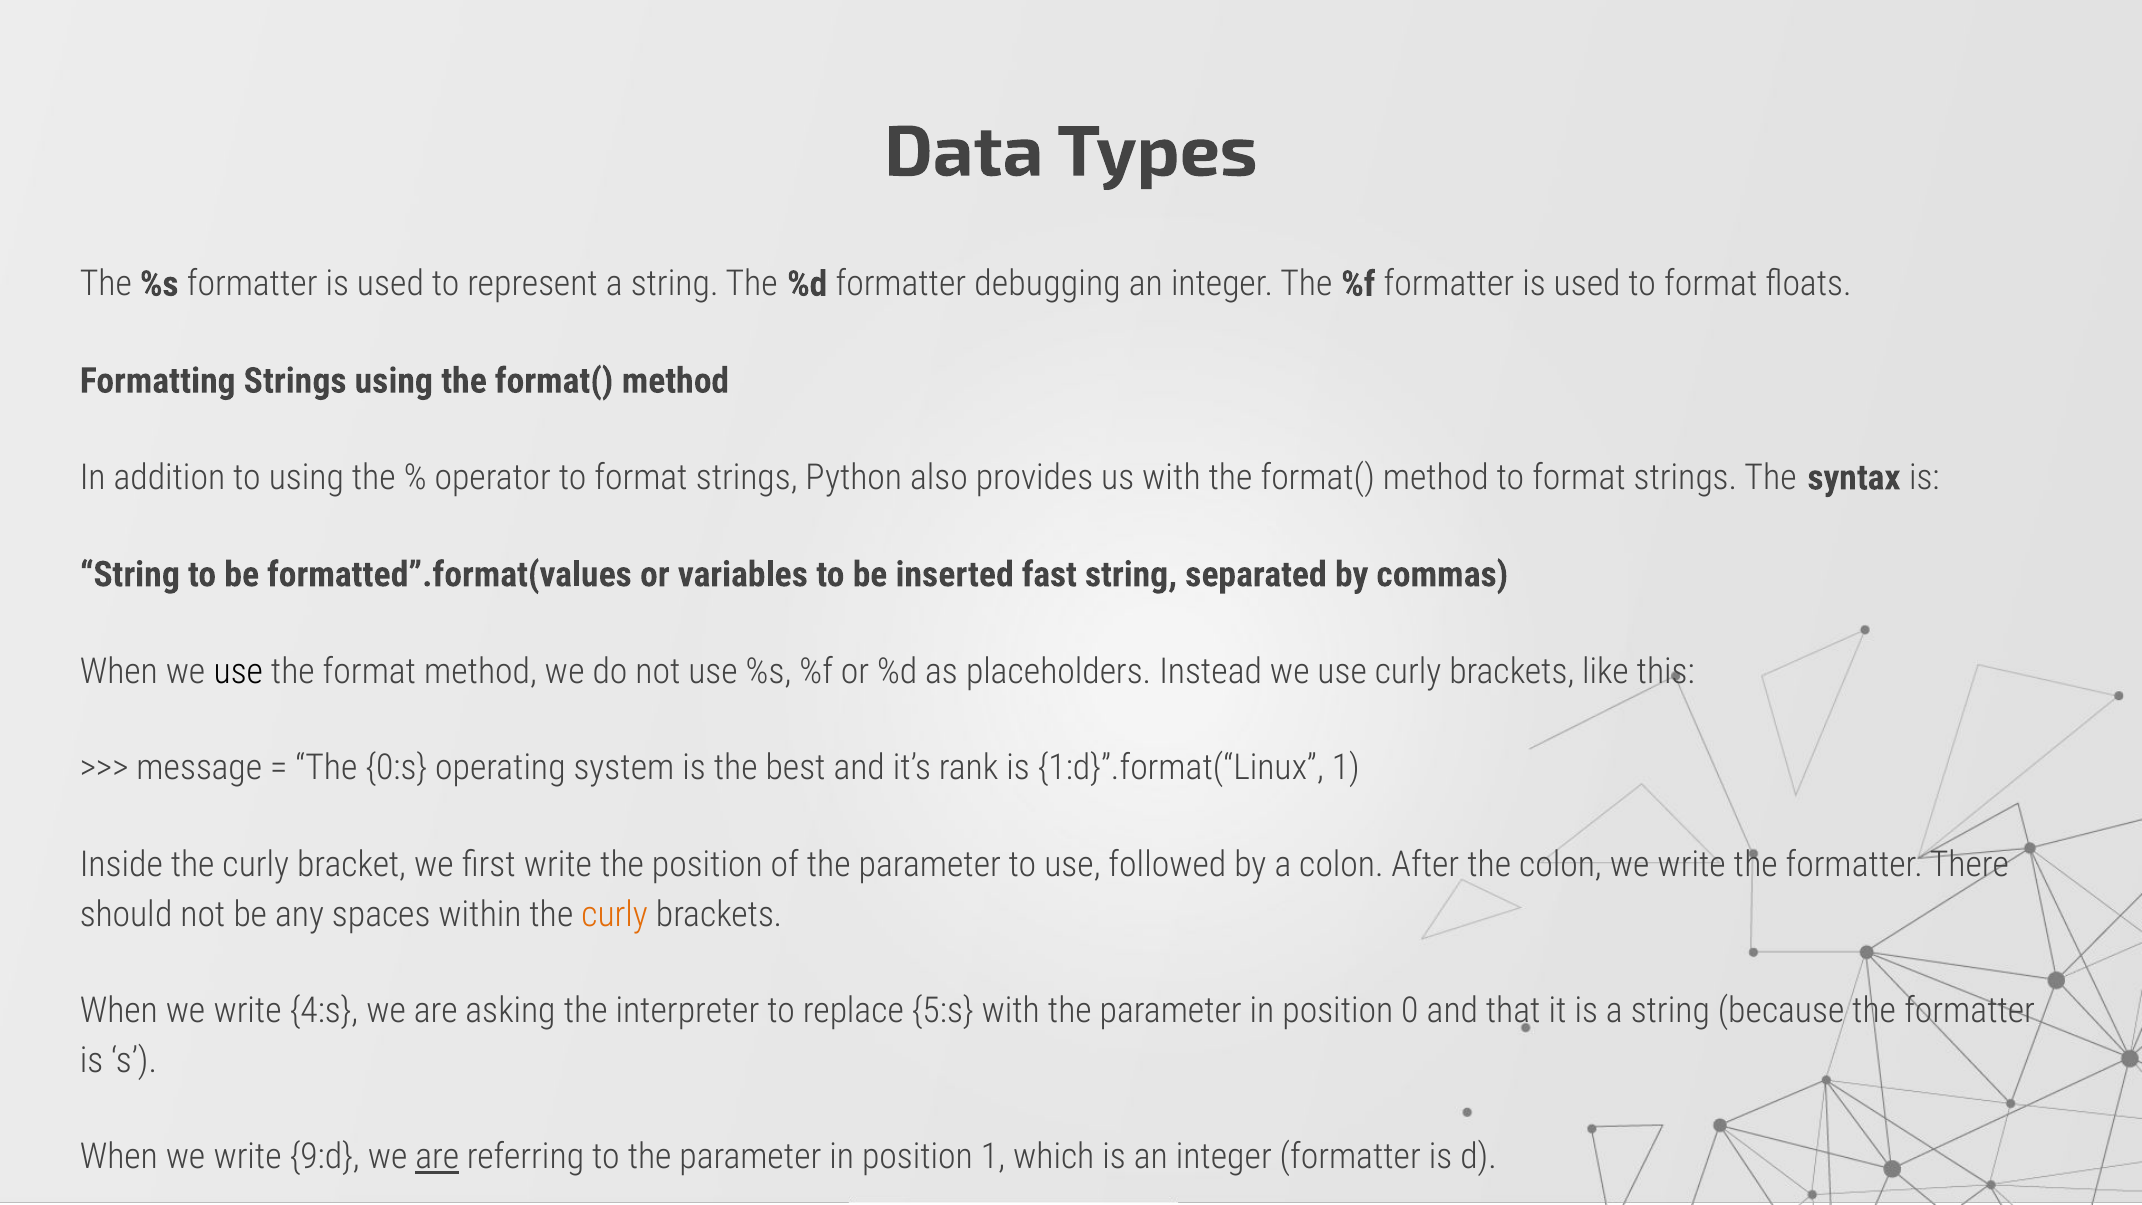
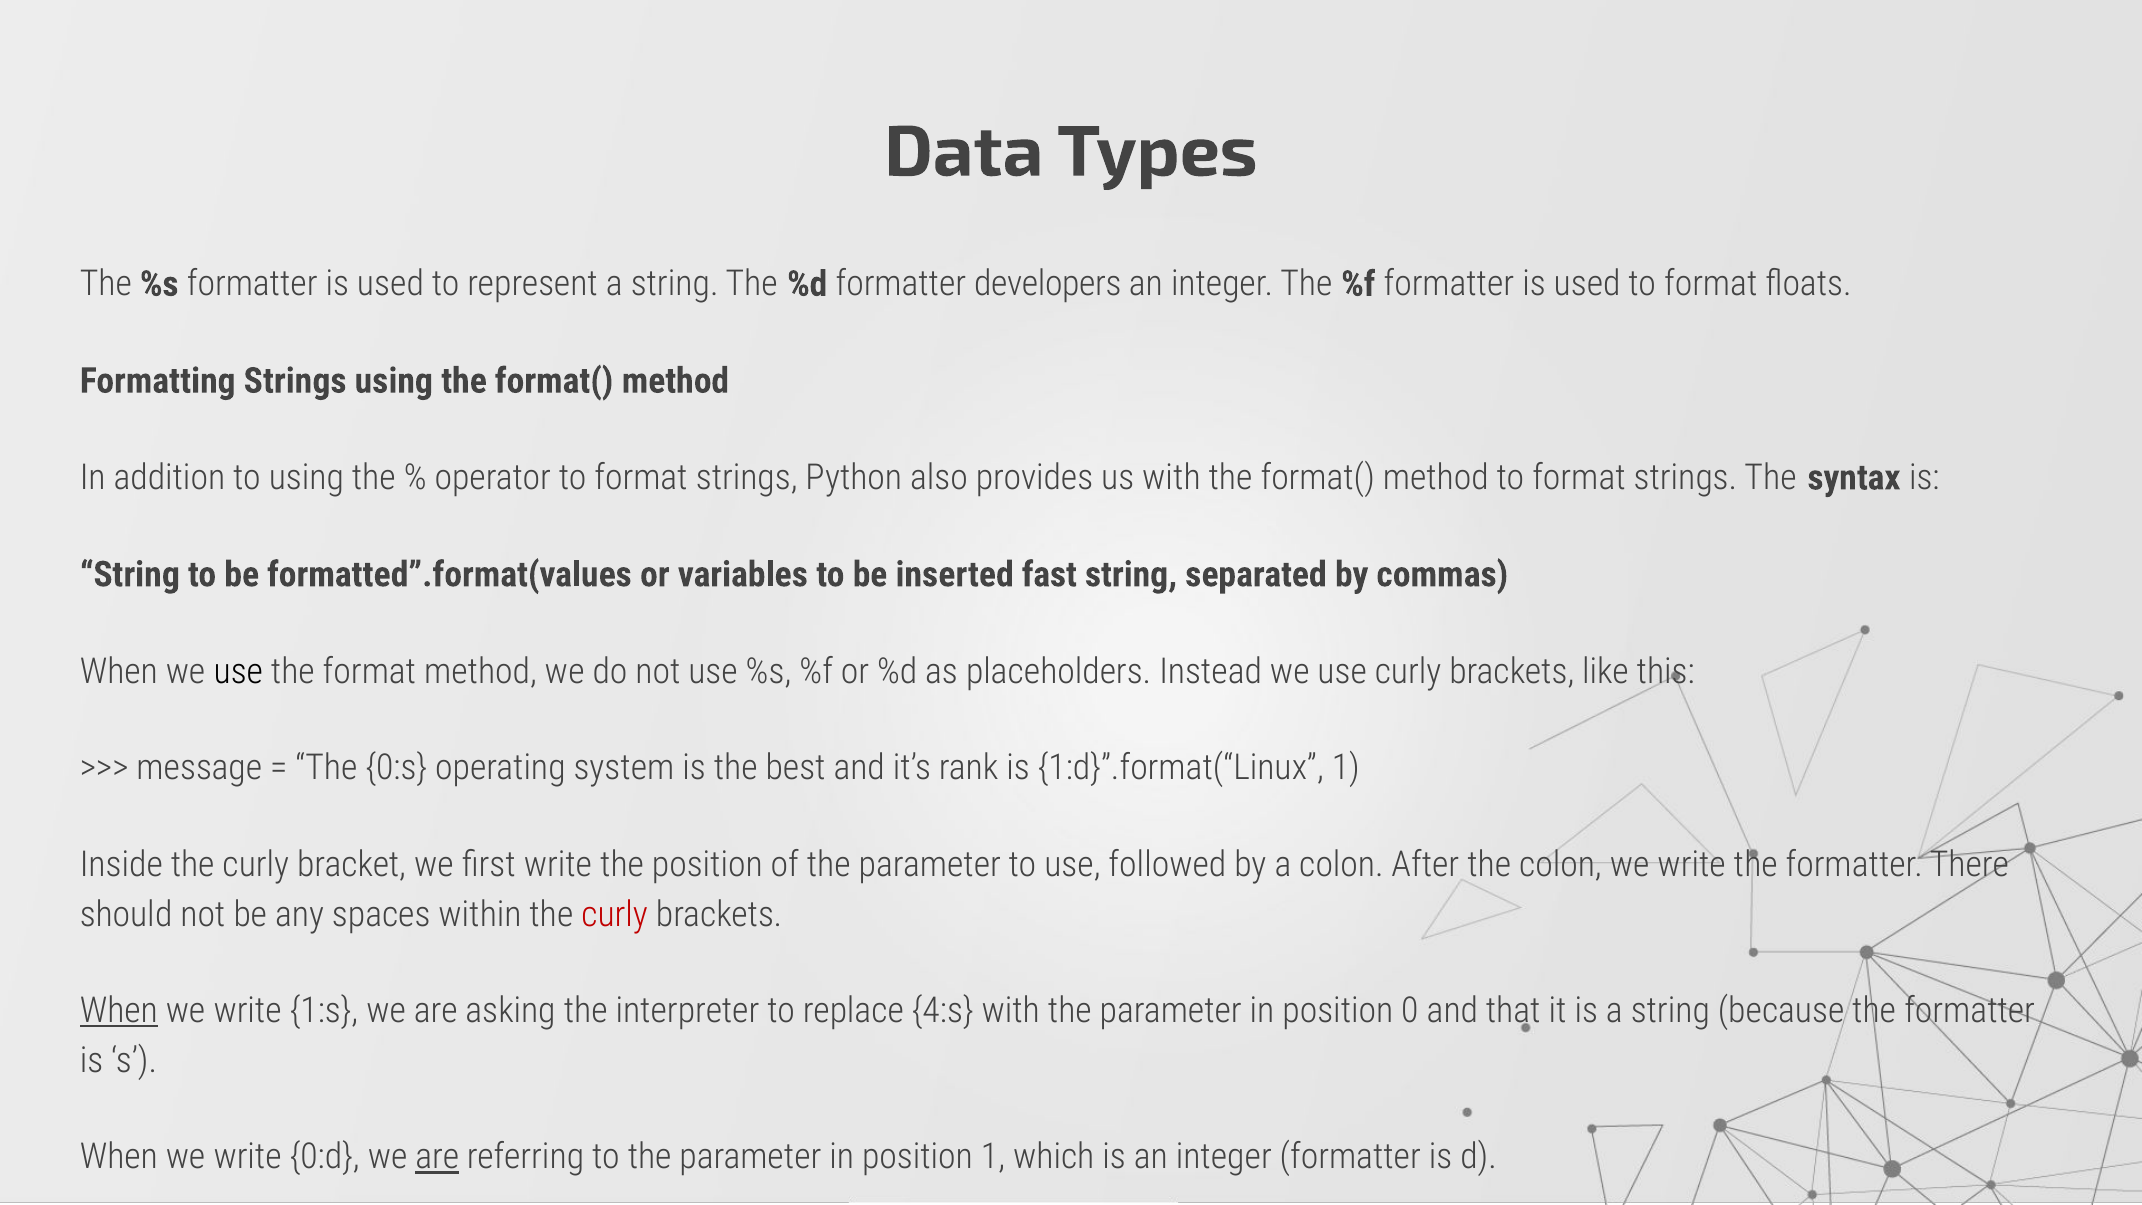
debugging: debugging -> developers
curly at (615, 914) colour: orange -> red
When at (119, 1011) underline: none -> present
4:s: 4:s -> 1:s
5:s: 5:s -> 4:s
9:d: 9:d -> 0:d
